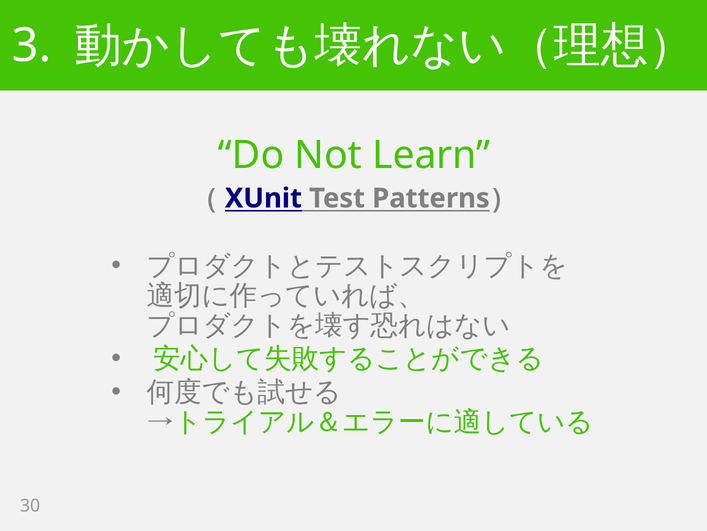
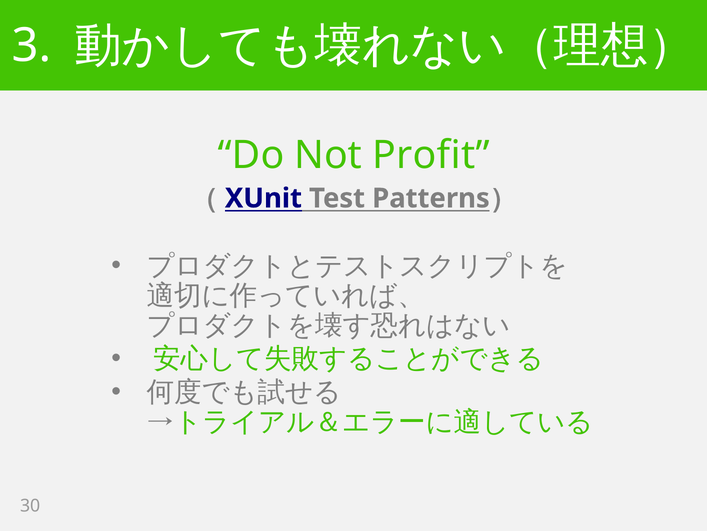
Learn: Learn -> Profit
